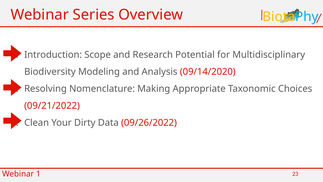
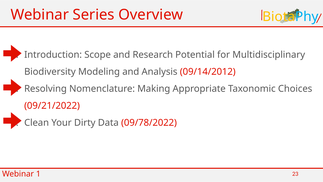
09/14/2020: 09/14/2020 -> 09/14/2012
09/26/2022: 09/26/2022 -> 09/78/2022
